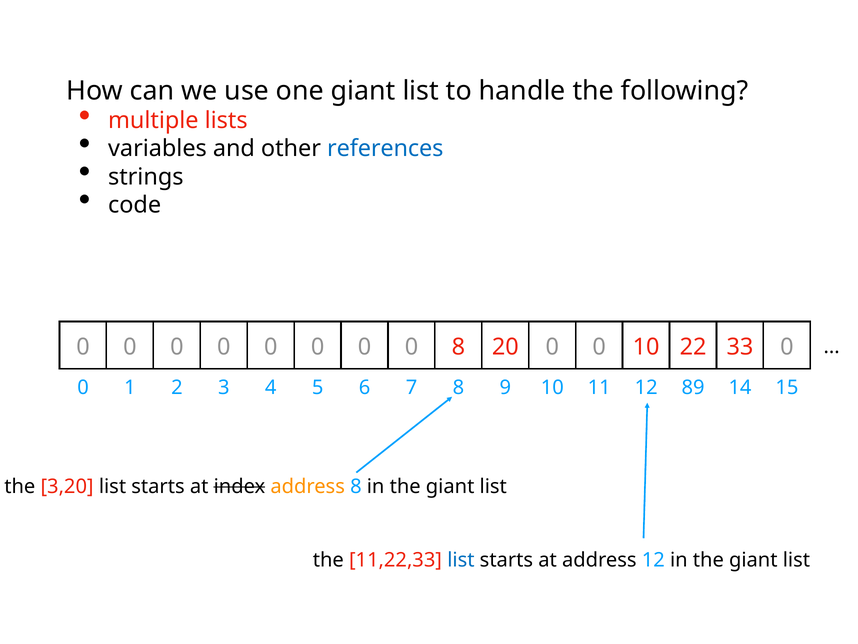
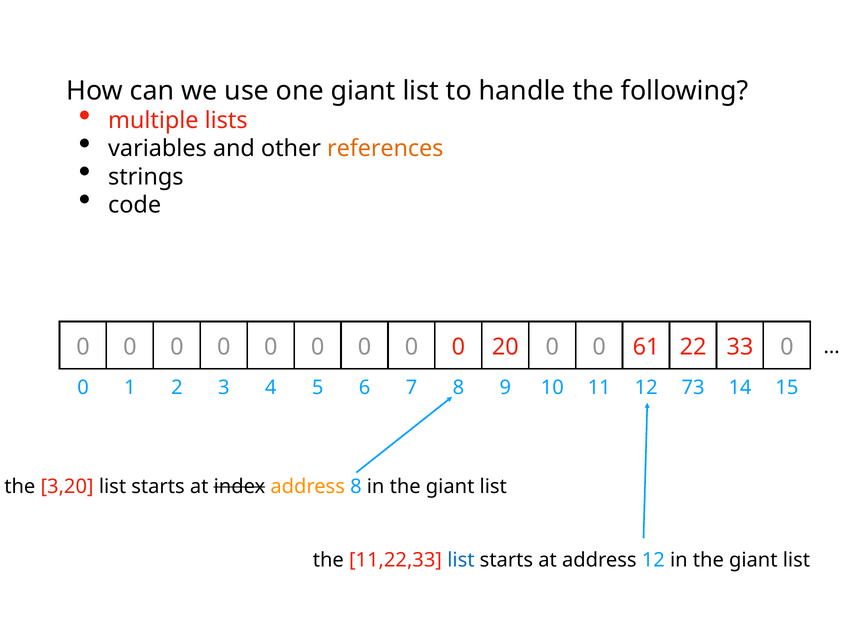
references colour: blue -> orange
8 at (458, 347): 8 -> 0
0 10: 10 -> 61
89: 89 -> 73
